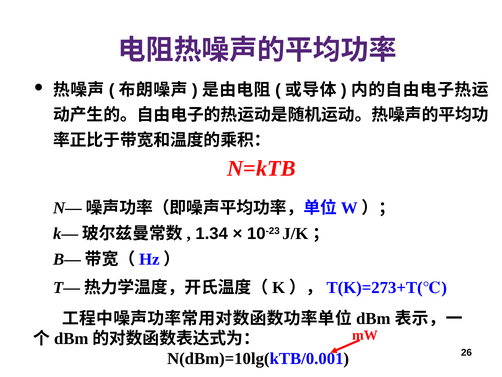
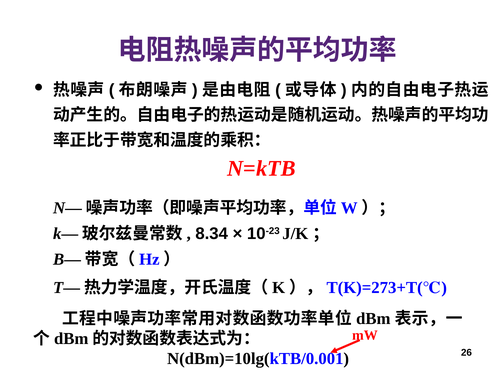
1.34: 1.34 -> 8.34
